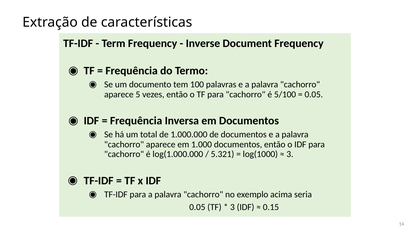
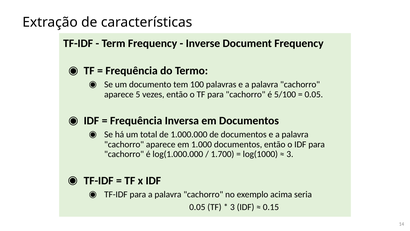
5.321: 5.321 -> 1.700
